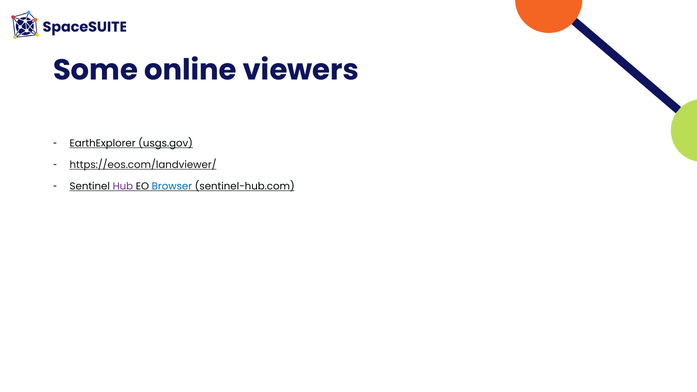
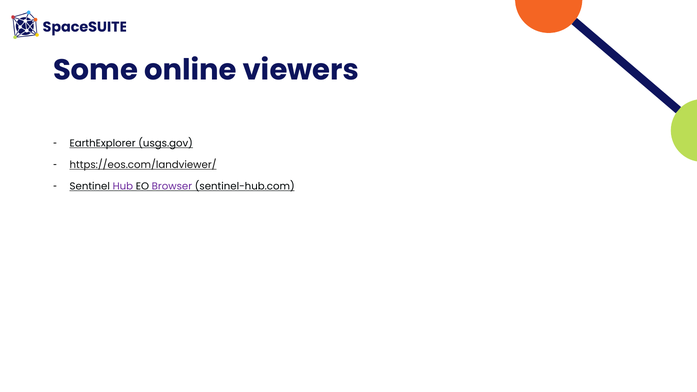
Browser colour: blue -> purple
